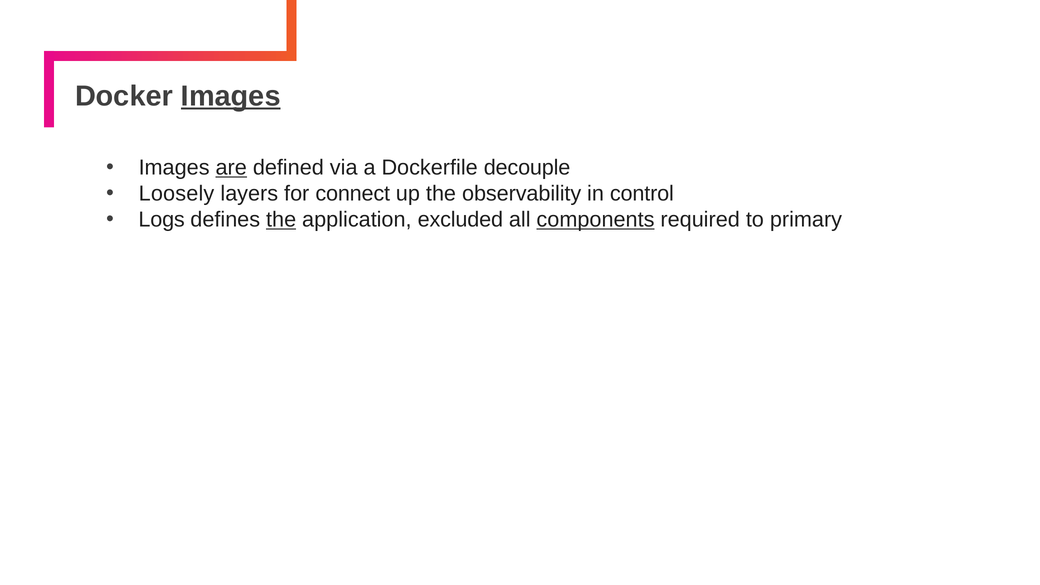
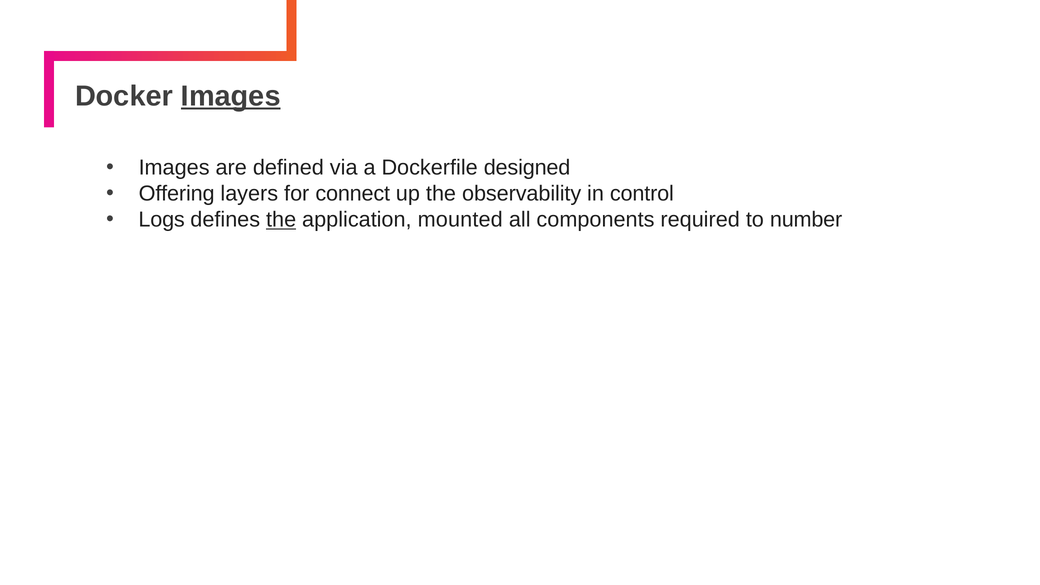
are underline: present -> none
decouple: decouple -> designed
Loosely: Loosely -> Offering
excluded: excluded -> mounted
components underline: present -> none
primary: primary -> number
